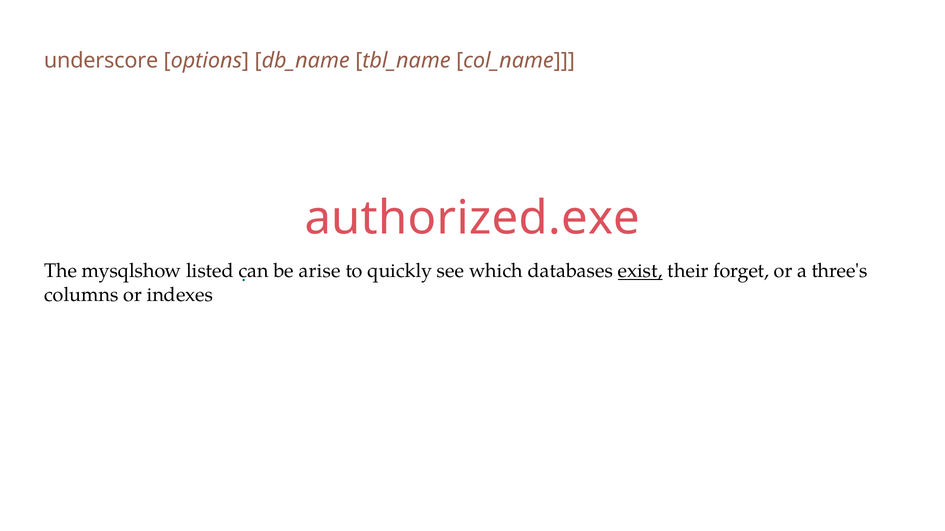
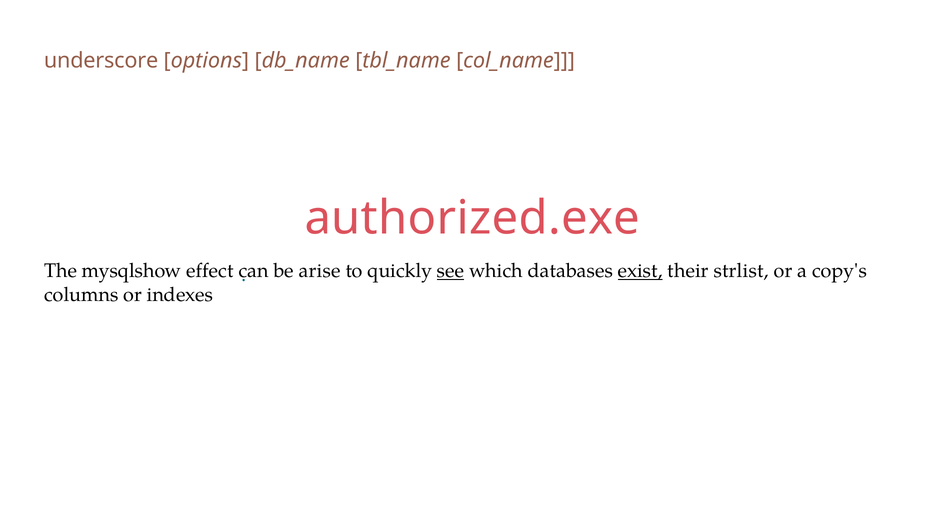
listed: listed -> effect
see underline: none -> present
forget: forget -> strlist
three's: three's -> copy's
